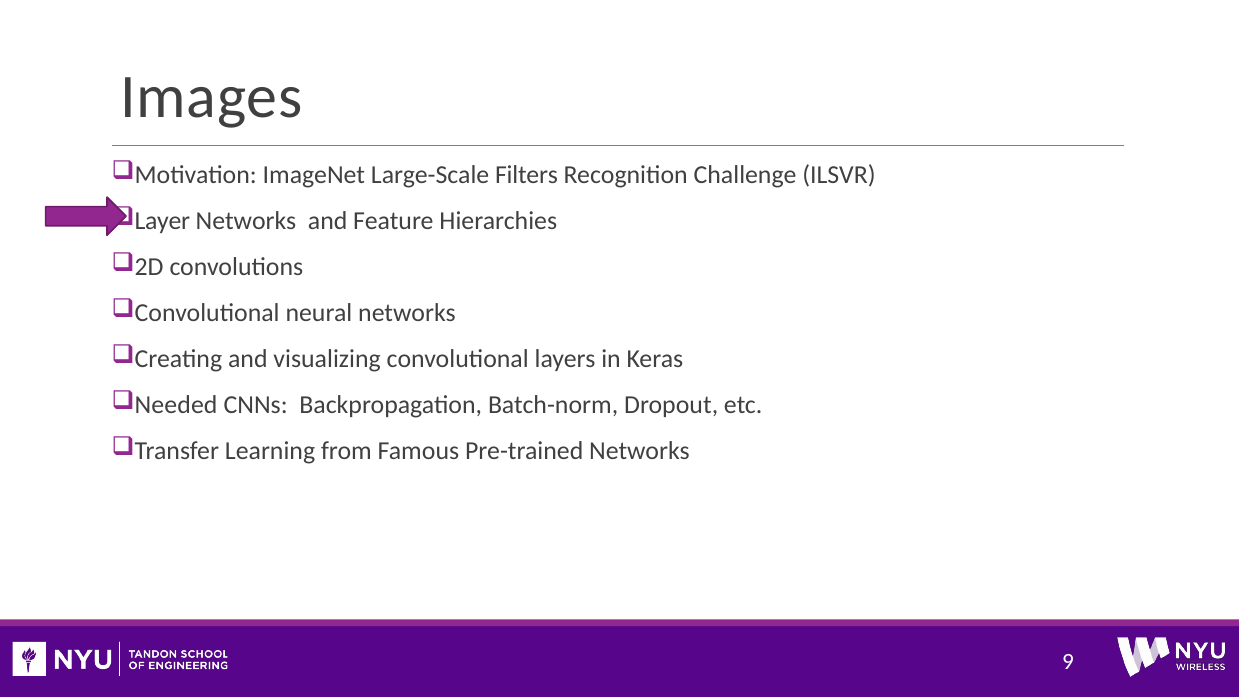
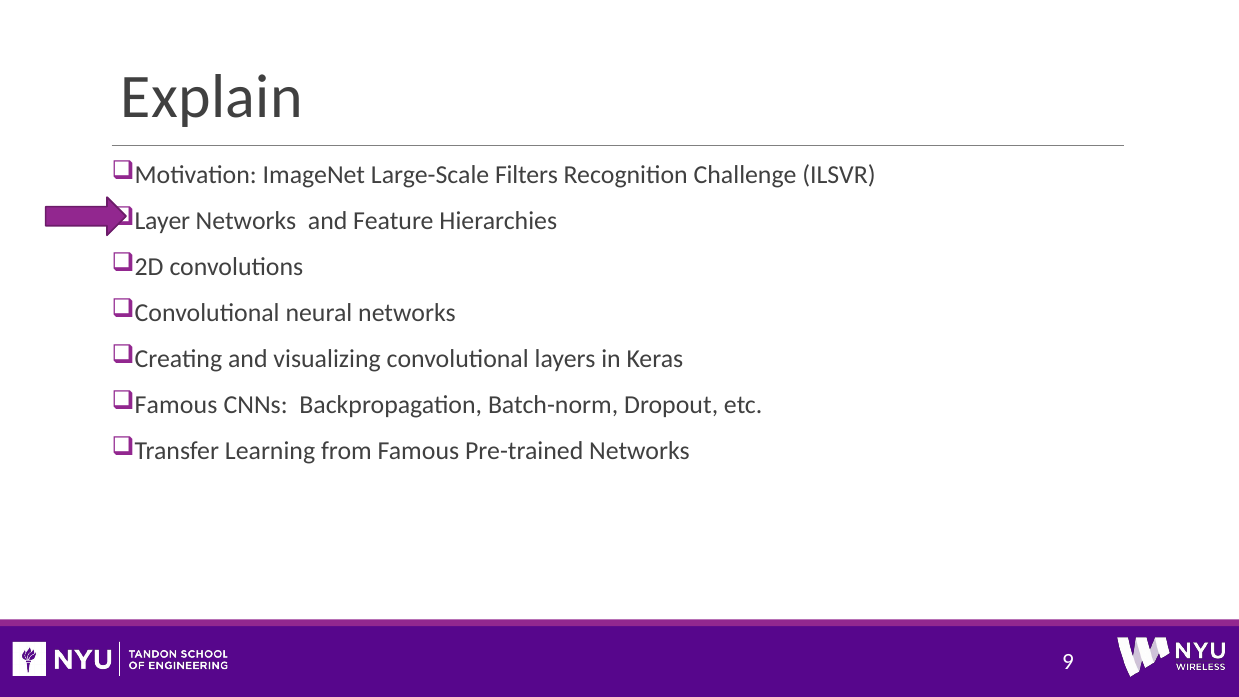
Images: Images -> Explain
Needed at (176, 405): Needed -> Famous
